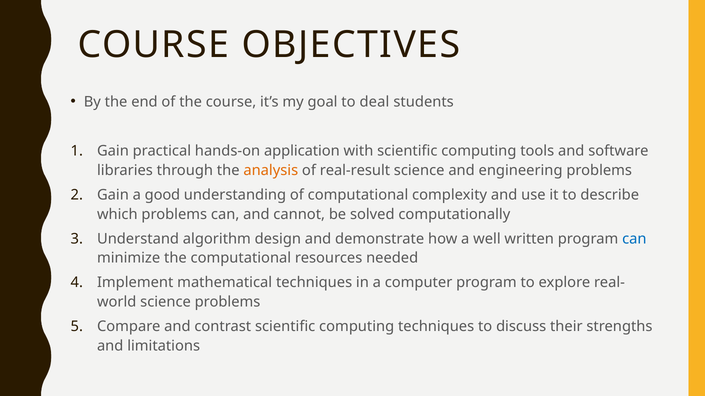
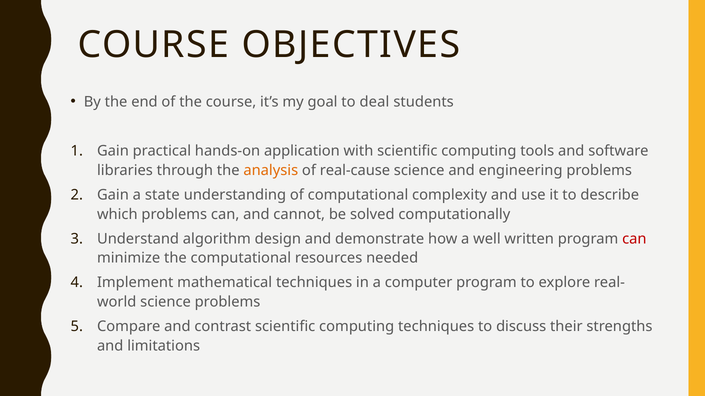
real-result: real-result -> real-cause
good: good -> state
can at (634, 239) colour: blue -> red
